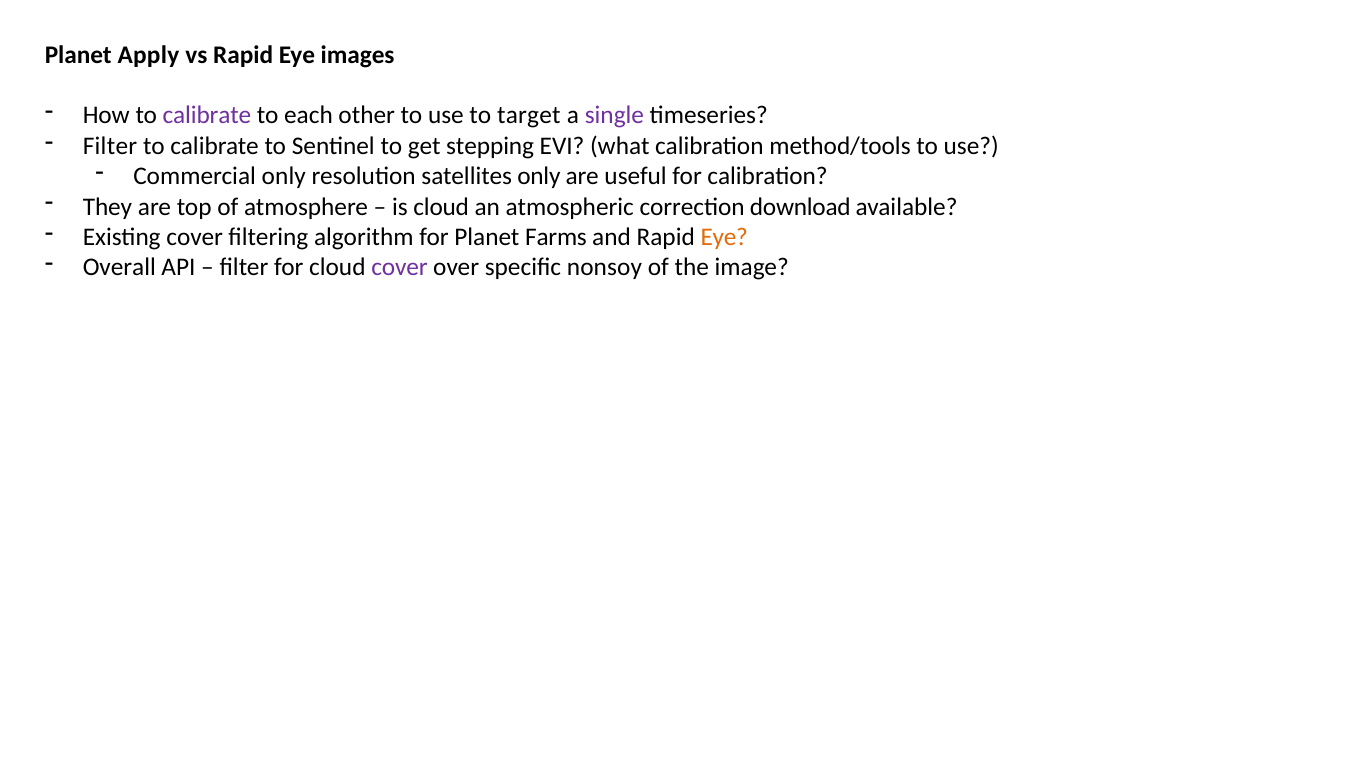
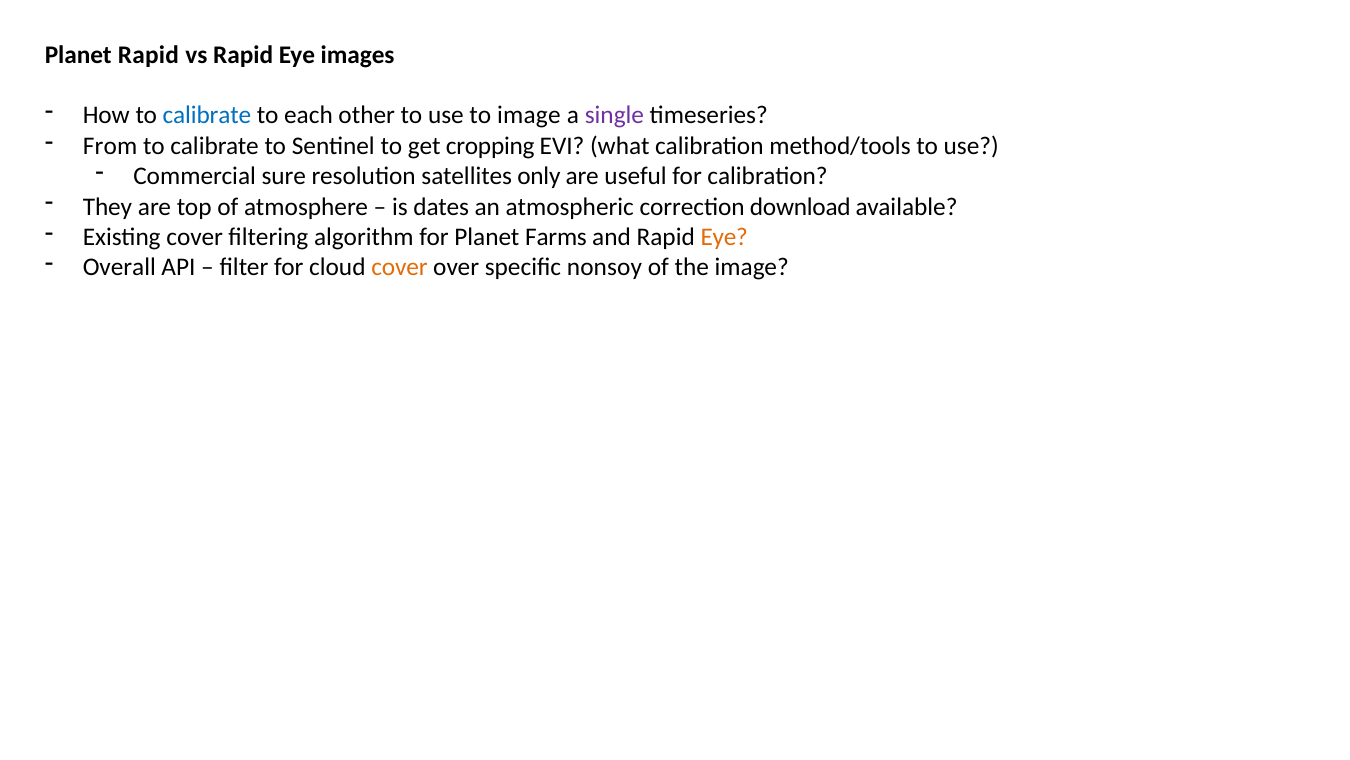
Planet Apply: Apply -> Rapid
calibrate at (207, 115) colour: purple -> blue
to target: target -> image
Filter at (110, 146): Filter -> From
stepping: stepping -> cropping
Commercial only: only -> sure
is cloud: cloud -> dates
cover at (399, 267) colour: purple -> orange
